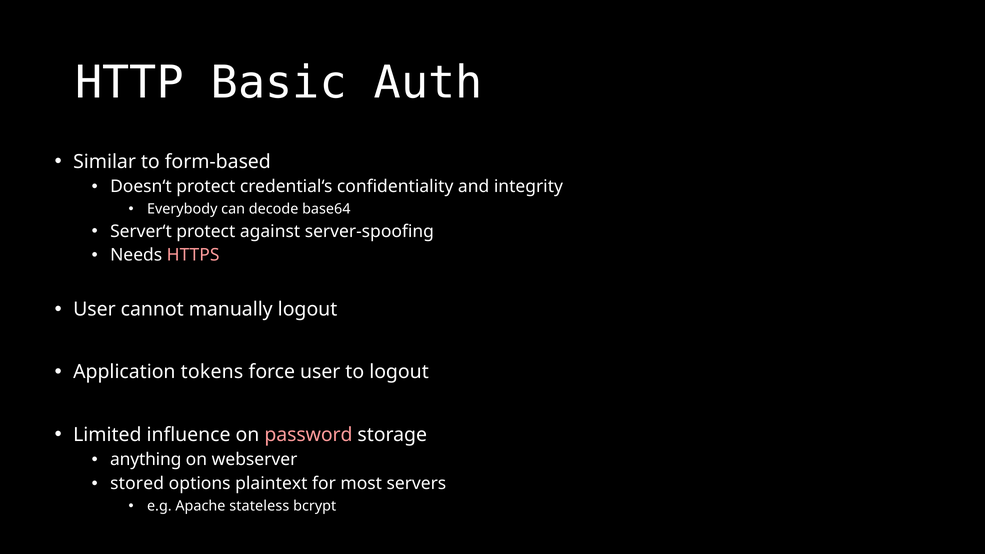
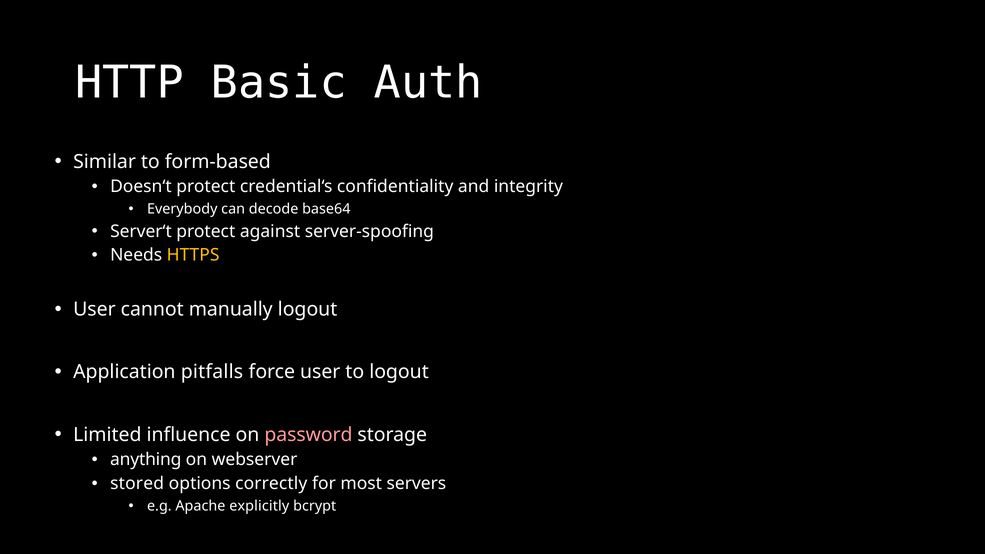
HTTPS colour: pink -> yellow
tokens: tokens -> pitfalls
plaintext: plaintext -> correctly
stateless: stateless -> explicitly
